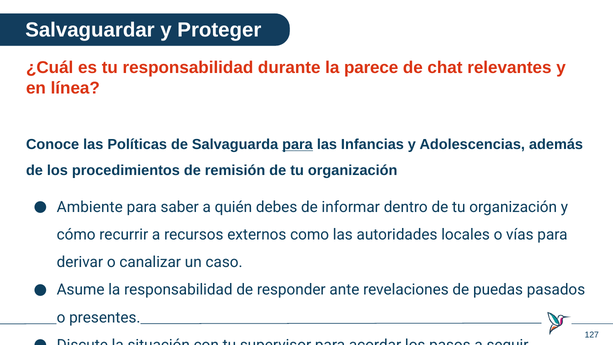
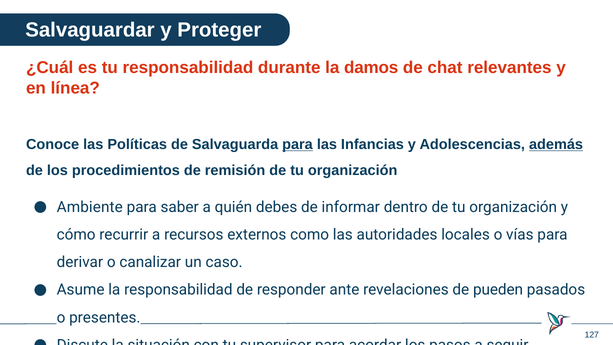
parece: parece -> damos
además underline: none -> present
puedas: puedas -> pueden
